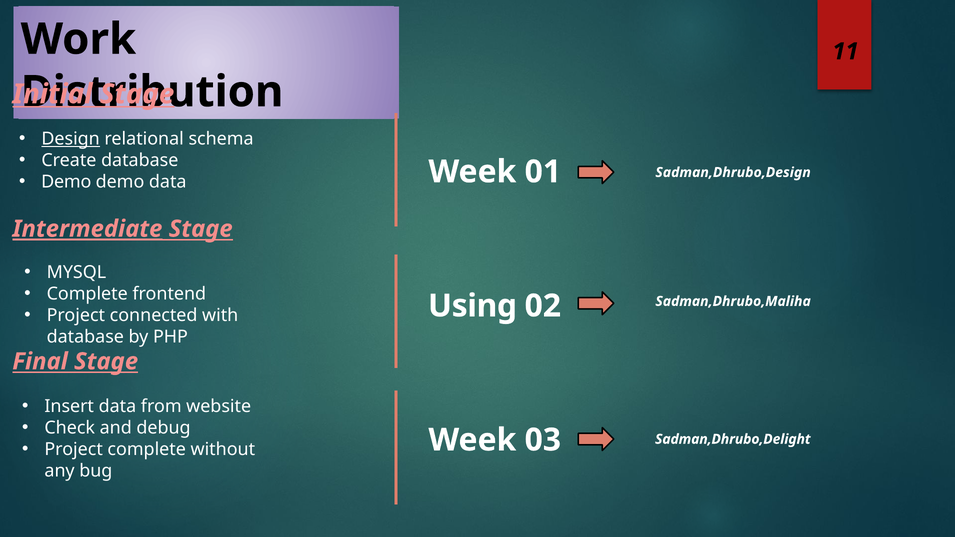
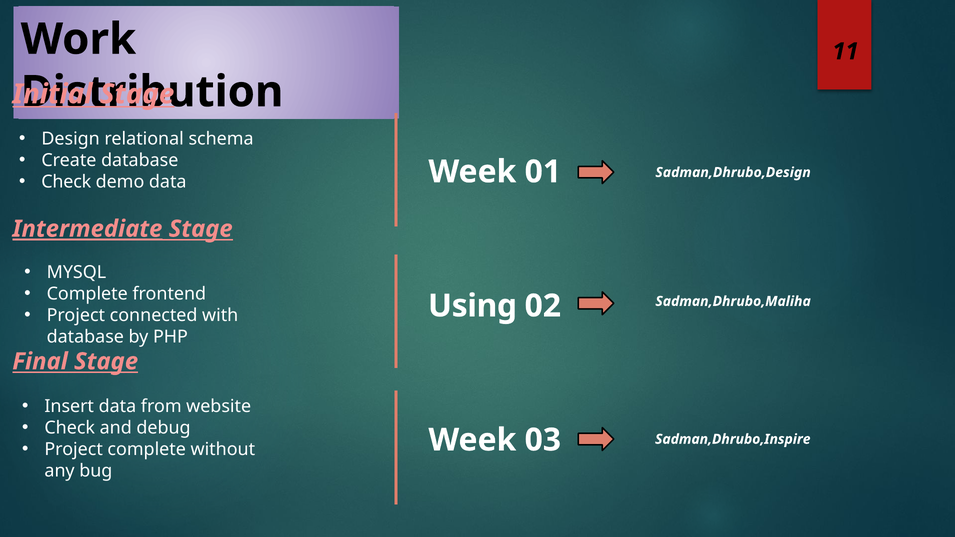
Design underline: present -> none
Demo at (66, 182): Demo -> Check
Sadman,Dhrubo,Delight: Sadman,Dhrubo,Delight -> Sadman,Dhrubo,Inspire
